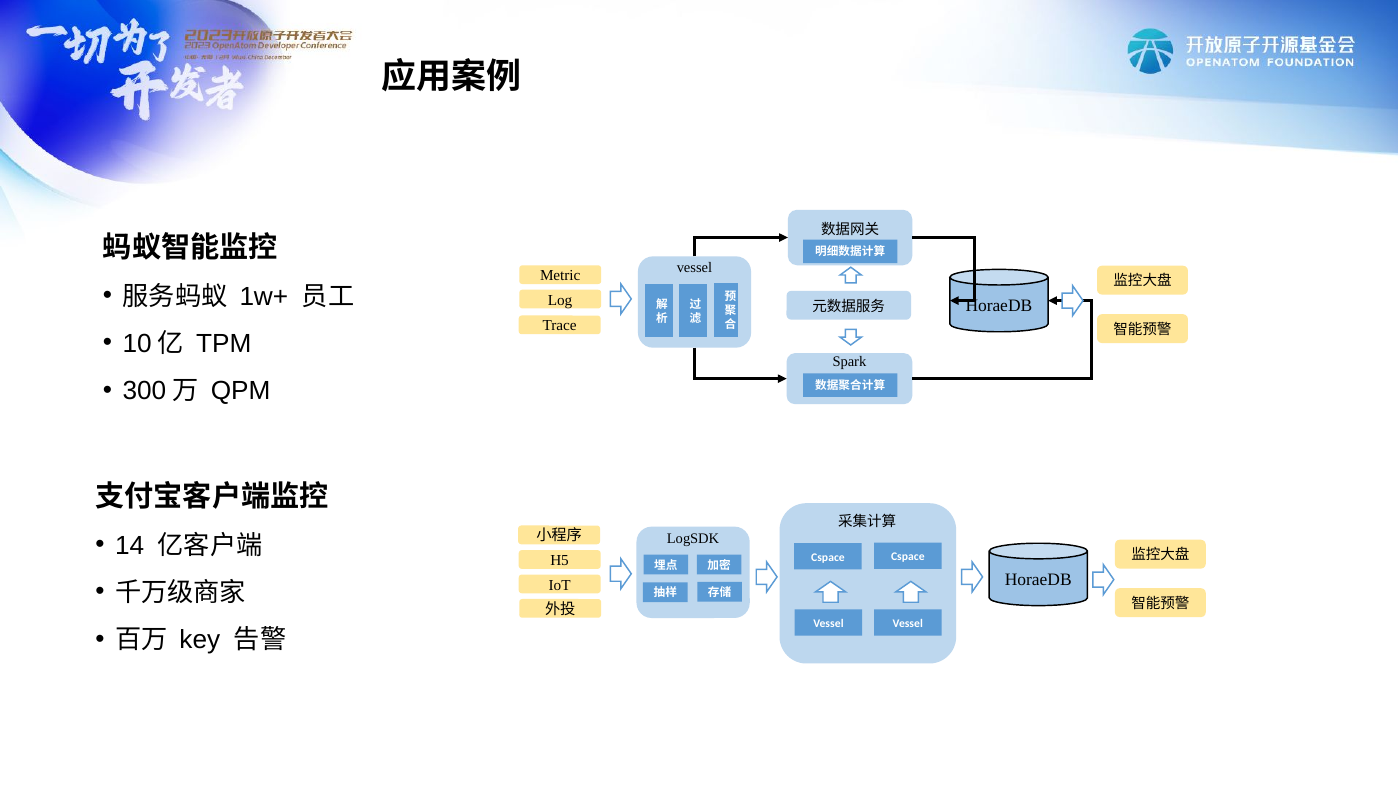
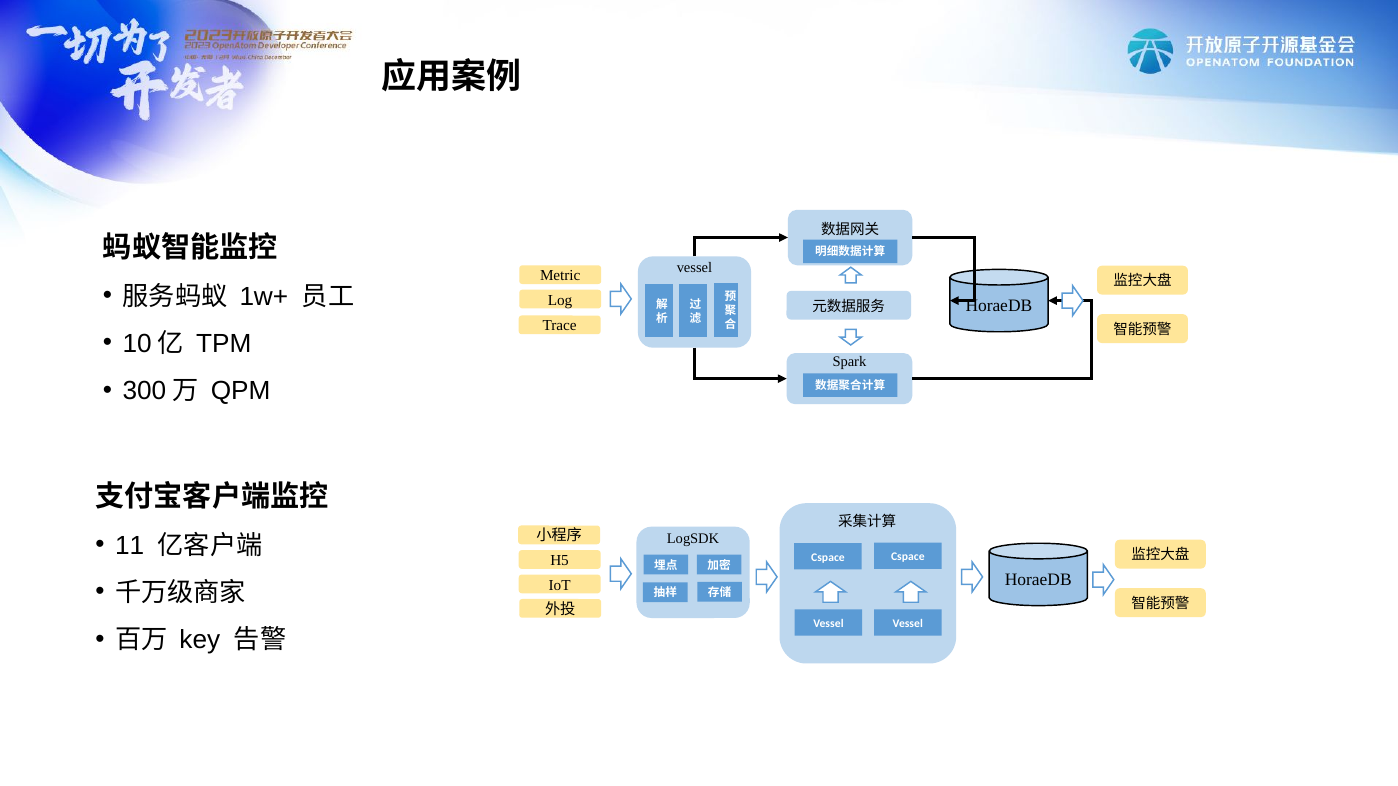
14: 14 -> 11
